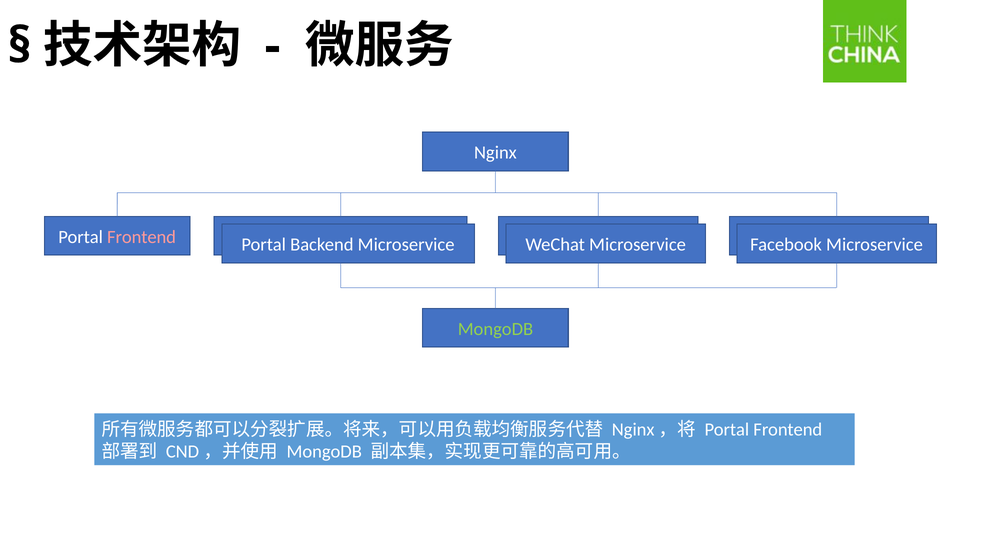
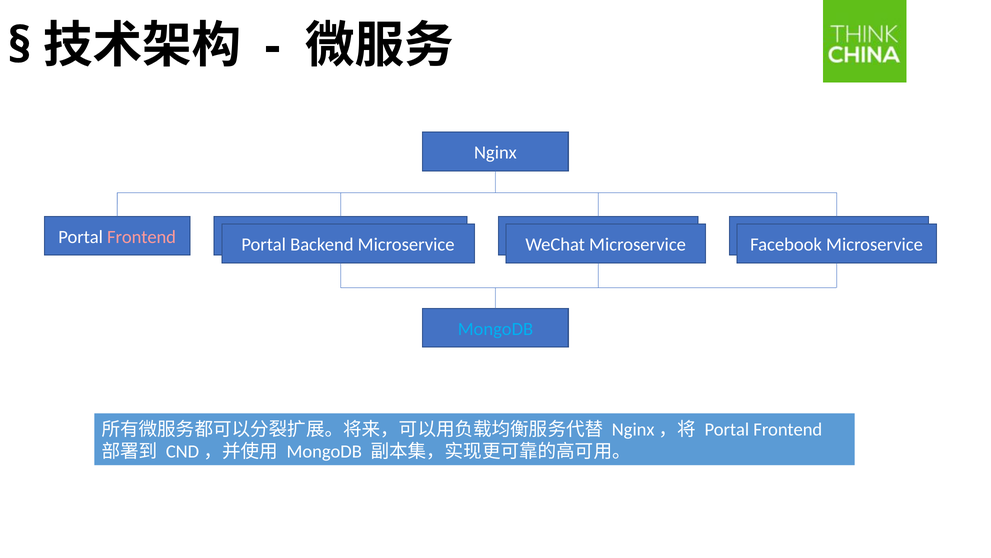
MongoDB at (495, 329) colour: light green -> light blue
